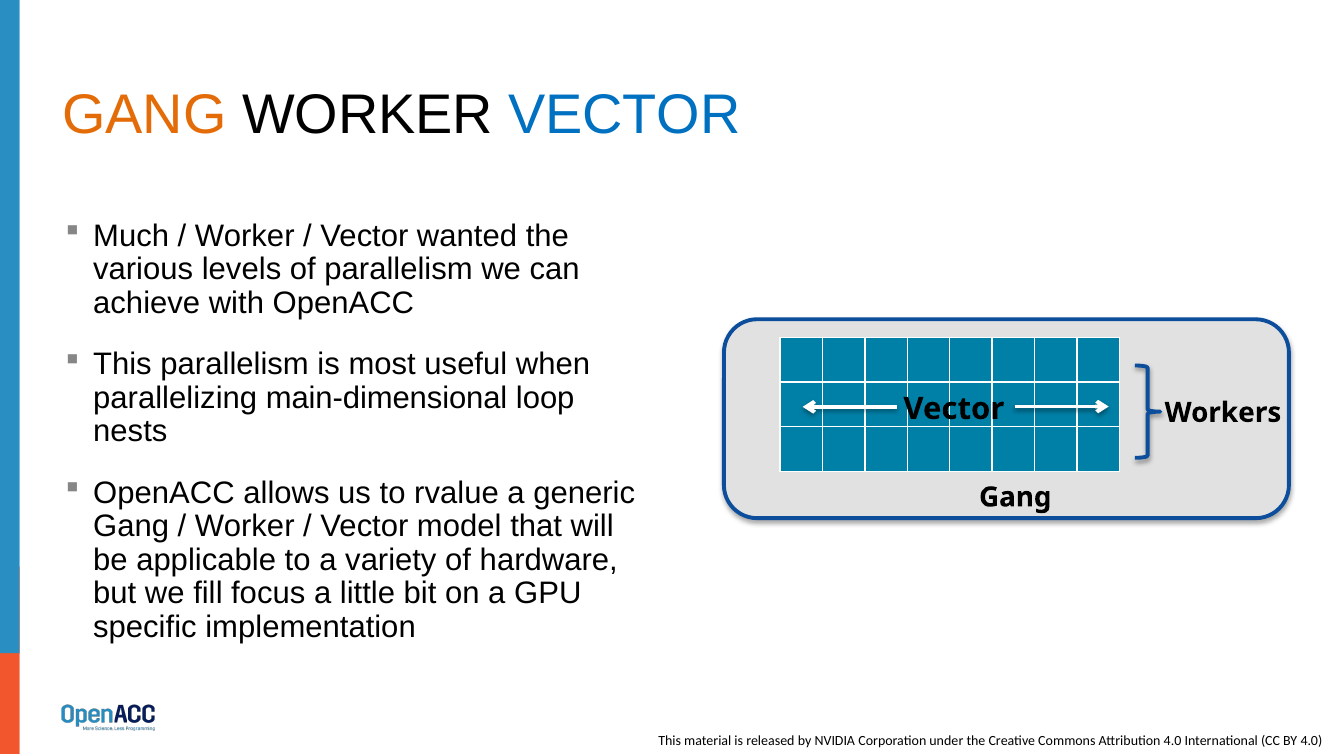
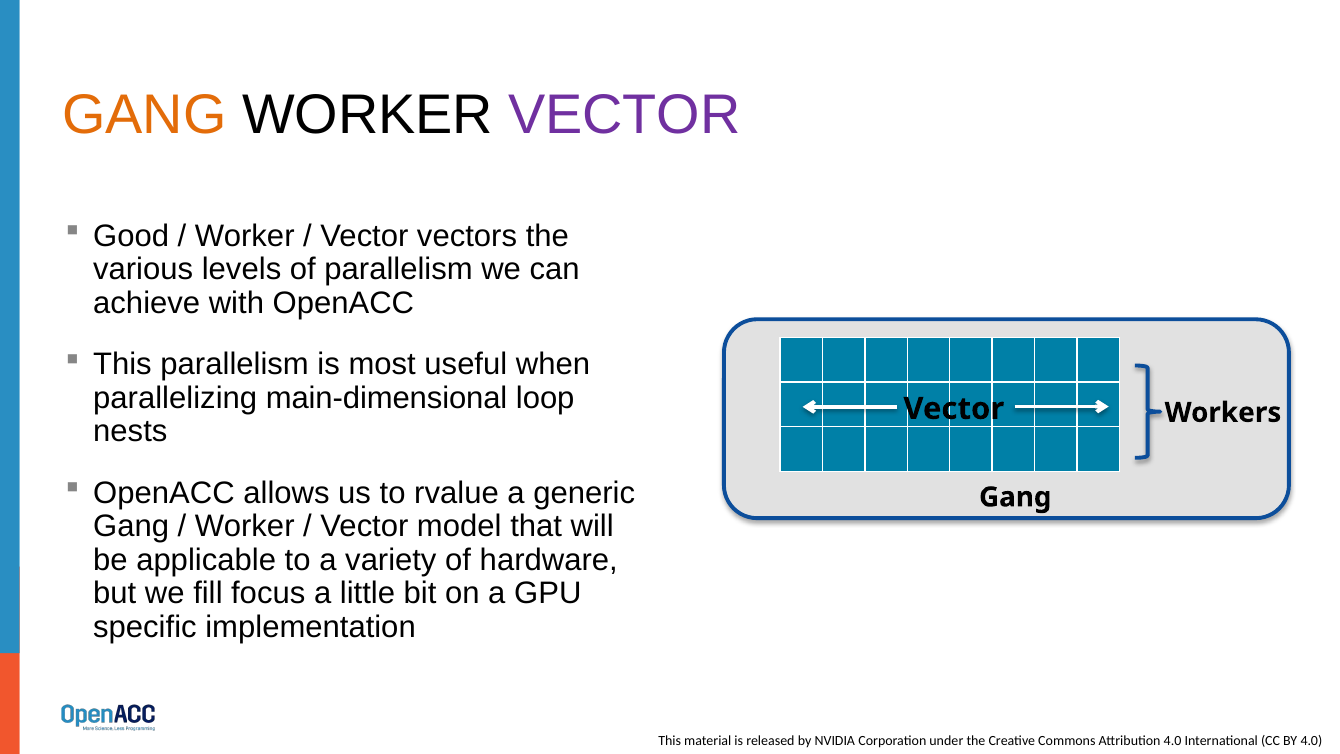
VECTOR at (625, 115) colour: blue -> purple
Much: Much -> Good
wanted: wanted -> vectors
